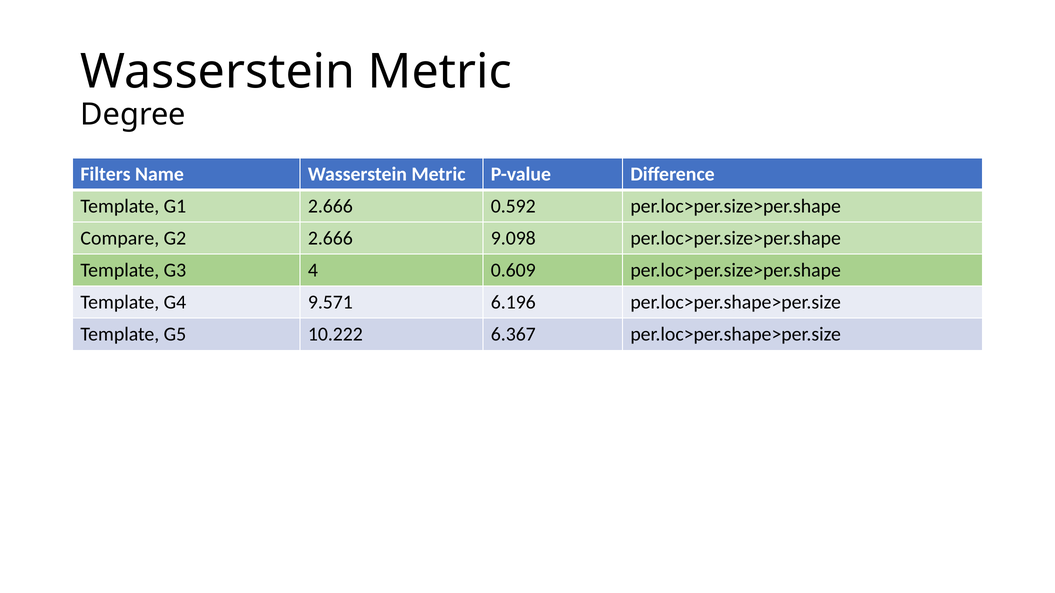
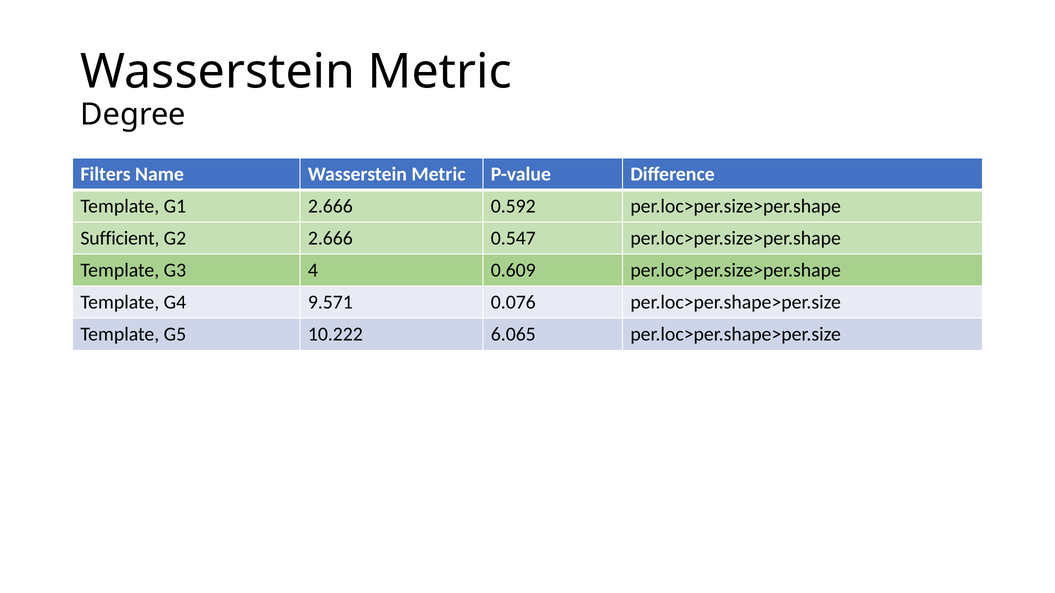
Compare: Compare -> Sufficient
9.098: 9.098 -> 0.547
6.196: 6.196 -> 0.076
6.367: 6.367 -> 6.065
